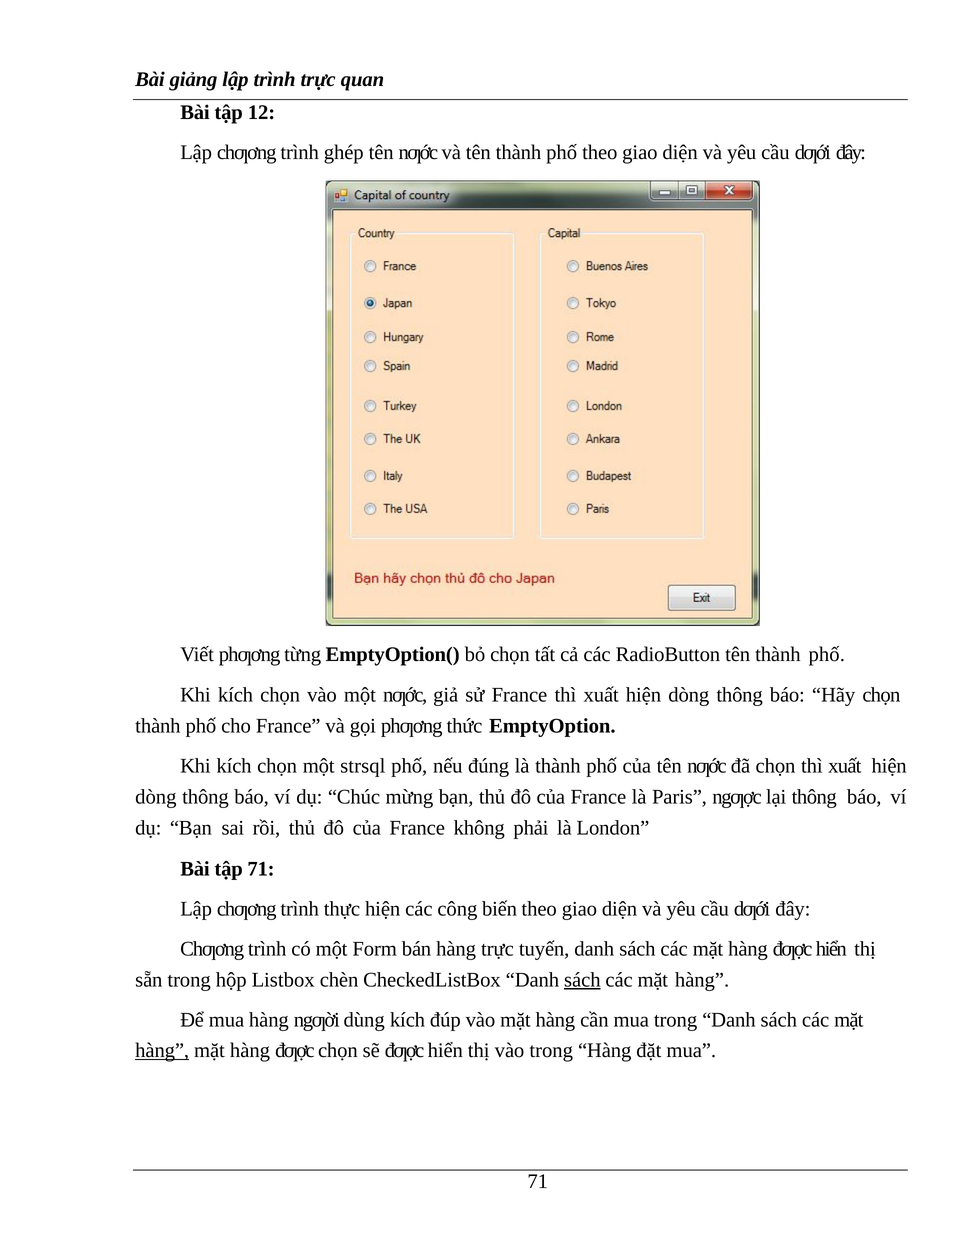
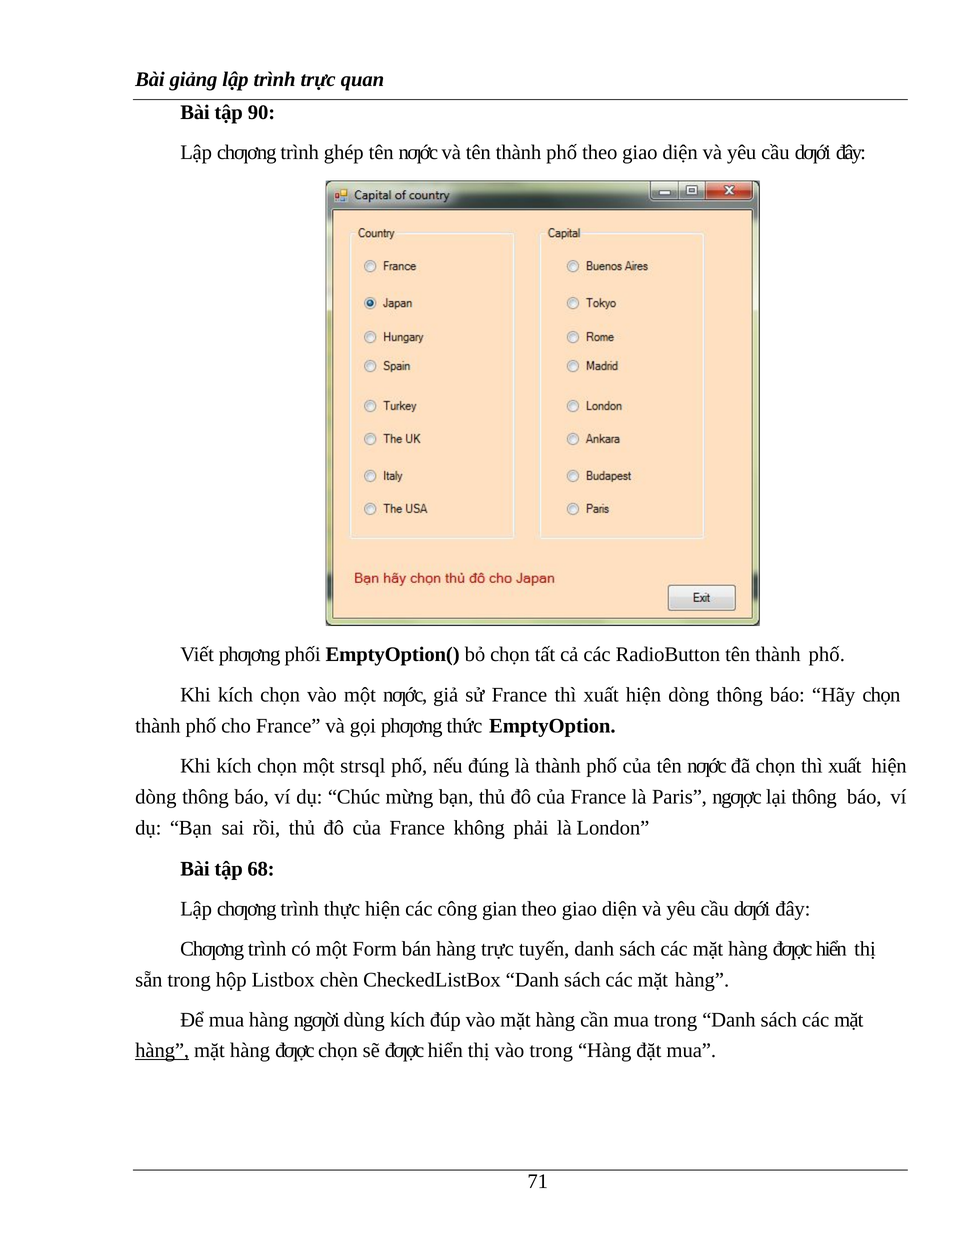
12: 12 -> 90
từng: từng -> phối
tập 71: 71 -> 68
biến: biến -> gian
sách at (582, 979) underline: present -> none
